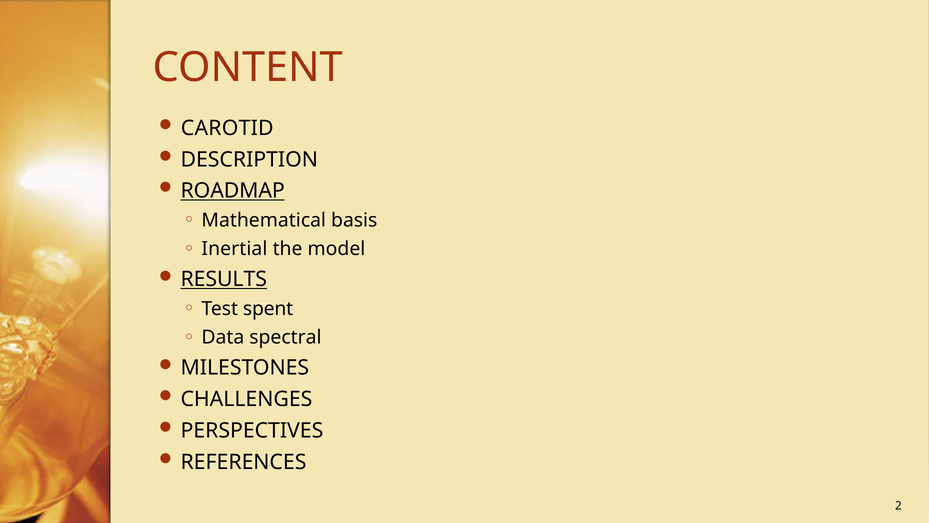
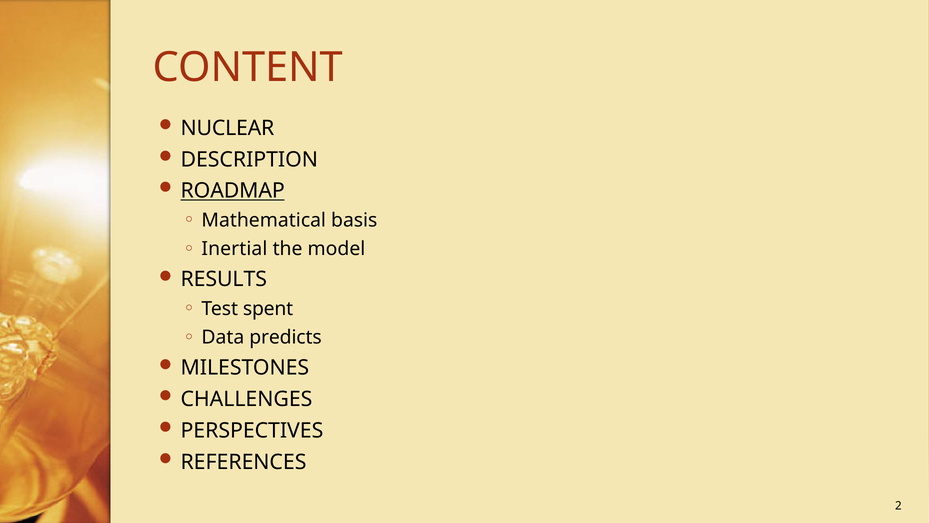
CAROTID: CAROTID -> NUCLEAR
RESULTS underline: present -> none
spectral: spectral -> predicts
